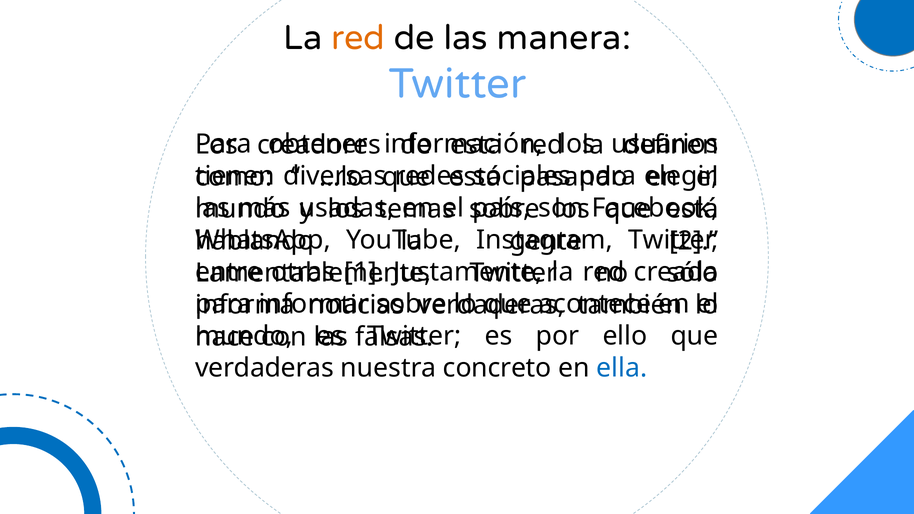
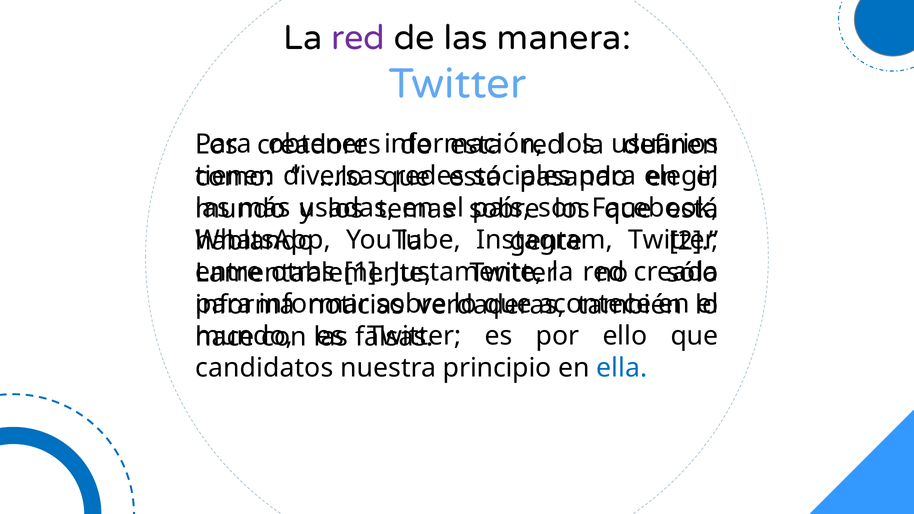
red at (358, 38) colour: orange -> purple
verdaderas at (265, 368): verdaderas -> candidatos
concreto: concreto -> principio
